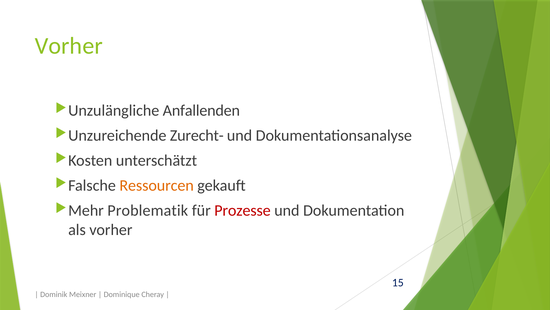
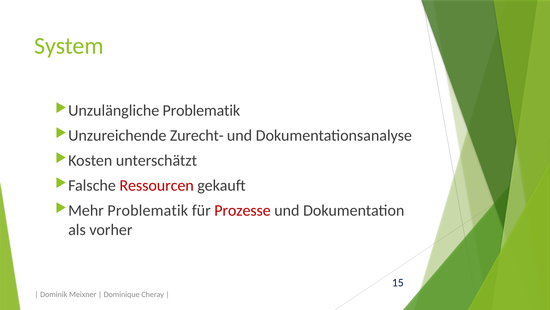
Vorher at (69, 46): Vorher -> System
Anfallenden at (201, 110): Anfallenden -> Problematik
Ressourcen colour: orange -> red
